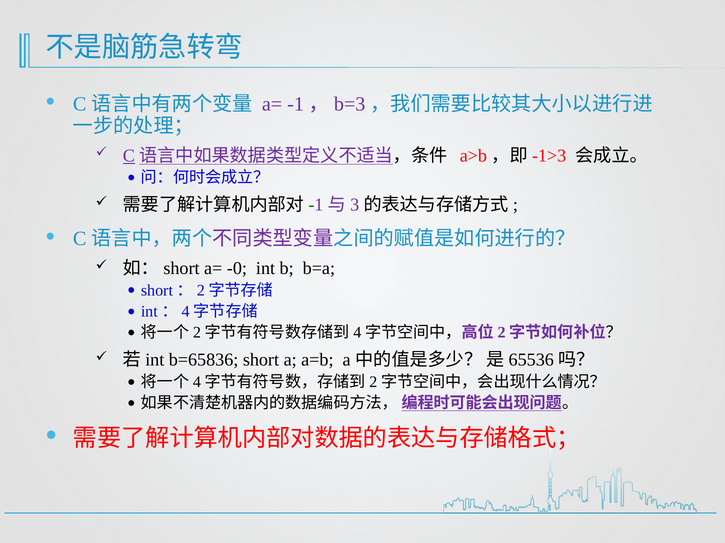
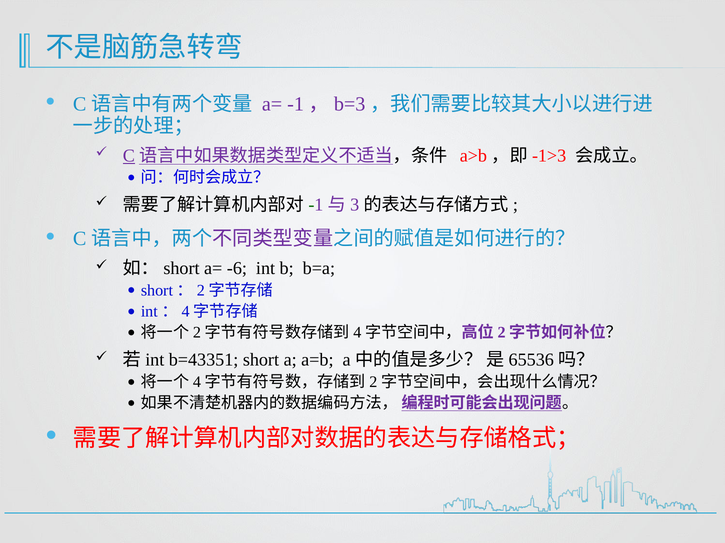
-0: -0 -> -6
b=65836: b=65836 -> b=43351
